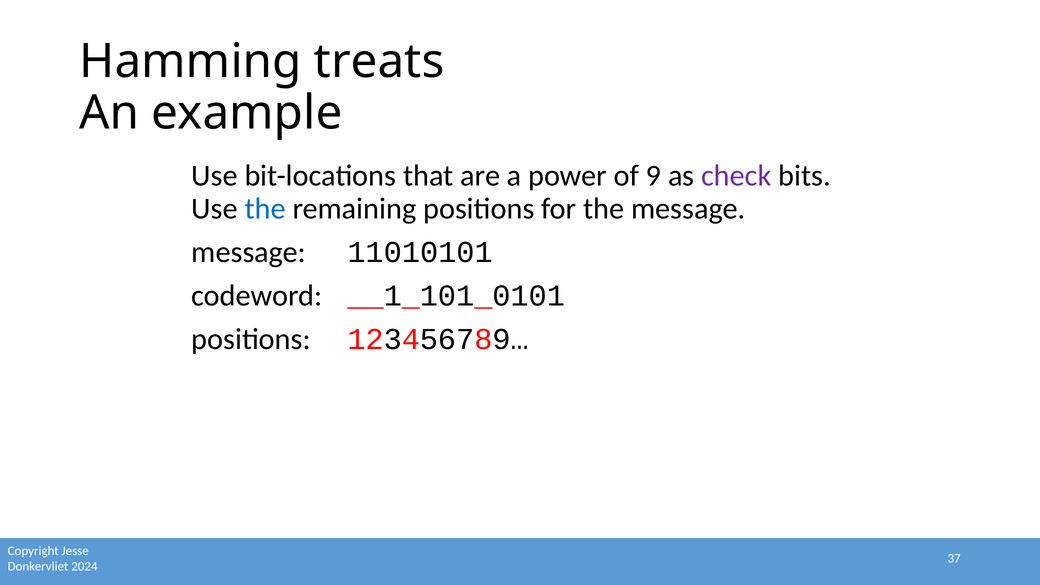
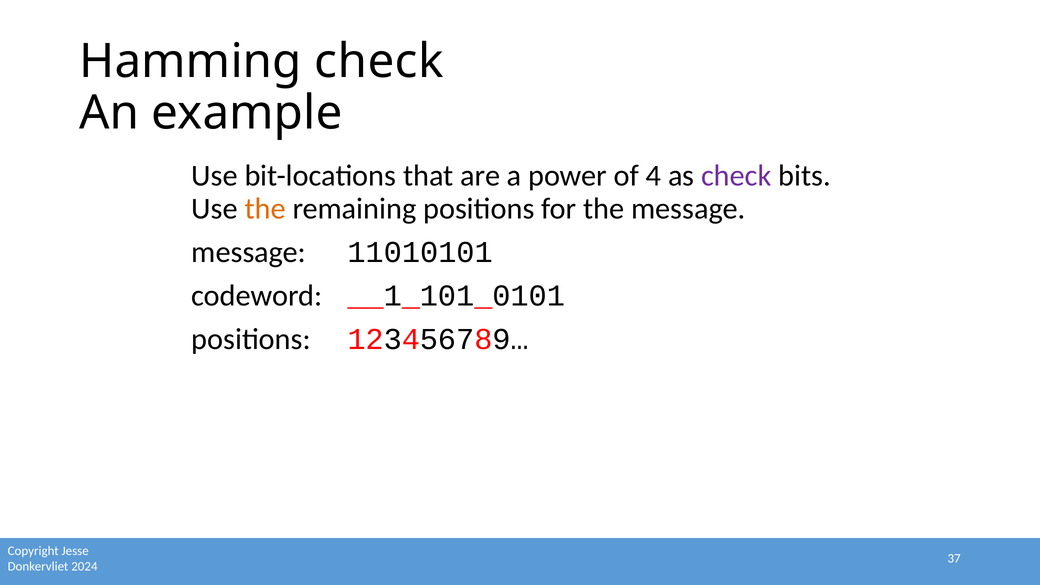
Hamming treats: treats -> check
9: 9 -> 4
the at (265, 209) colour: blue -> orange
